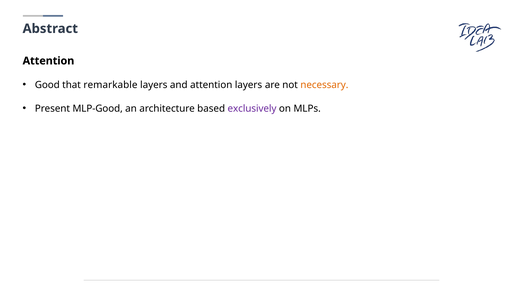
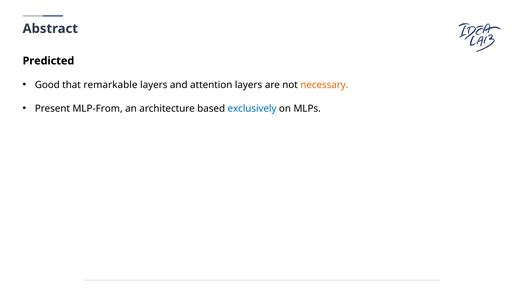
Attention at (48, 61): Attention -> Predicted
MLP-Good: MLP-Good -> MLP-From
exclusively colour: purple -> blue
